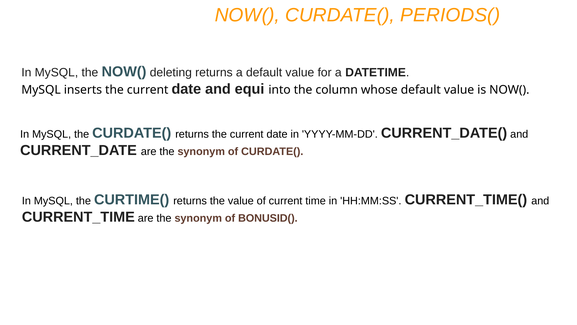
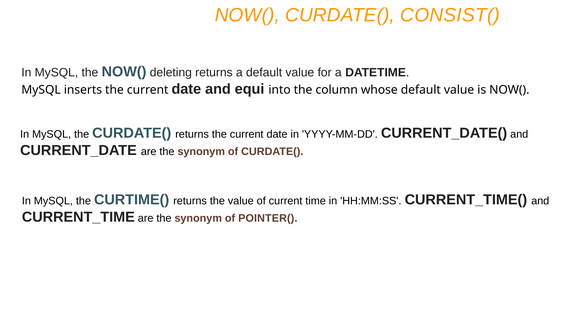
PERIODS(: PERIODS( -> CONSIST(
BONUSID(: BONUSID( -> POINTER(
